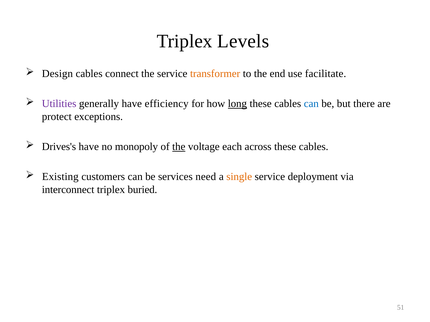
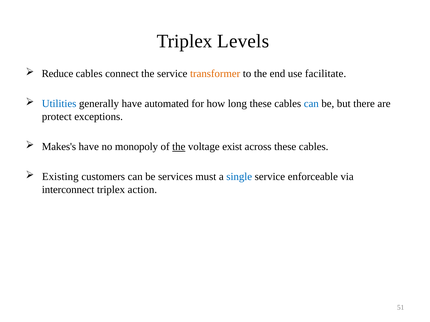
Design: Design -> Reduce
Utilities colour: purple -> blue
efficiency: efficiency -> automated
long underline: present -> none
Drives's: Drives's -> Makes's
each: each -> exist
need: need -> must
single colour: orange -> blue
deployment: deployment -> enforceable
buried: buried -> action
